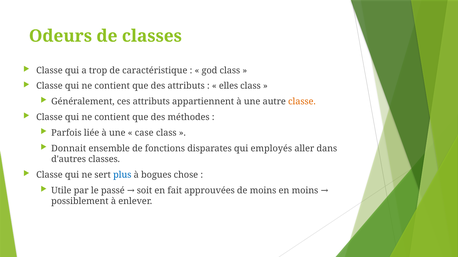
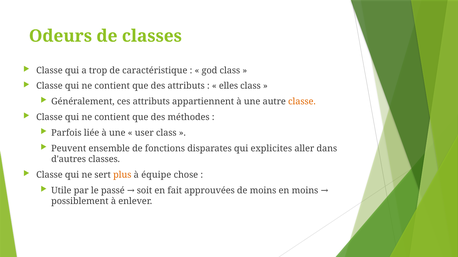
case: case -> user
Donnait: Donnait -> Peuvent
employés: employés -> explicites
plus colour: blue -> orange
bogues: bogues -> équipe
